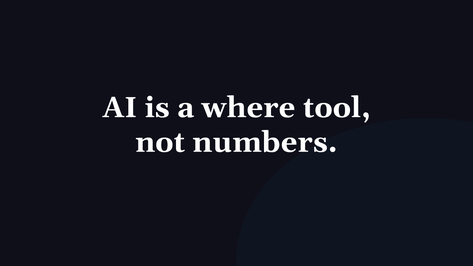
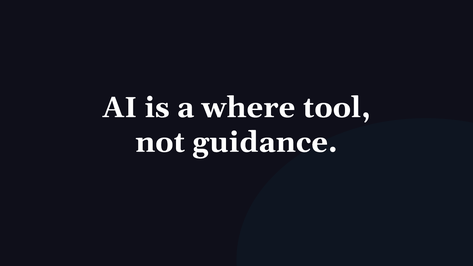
numbers: numbers -> guidance
